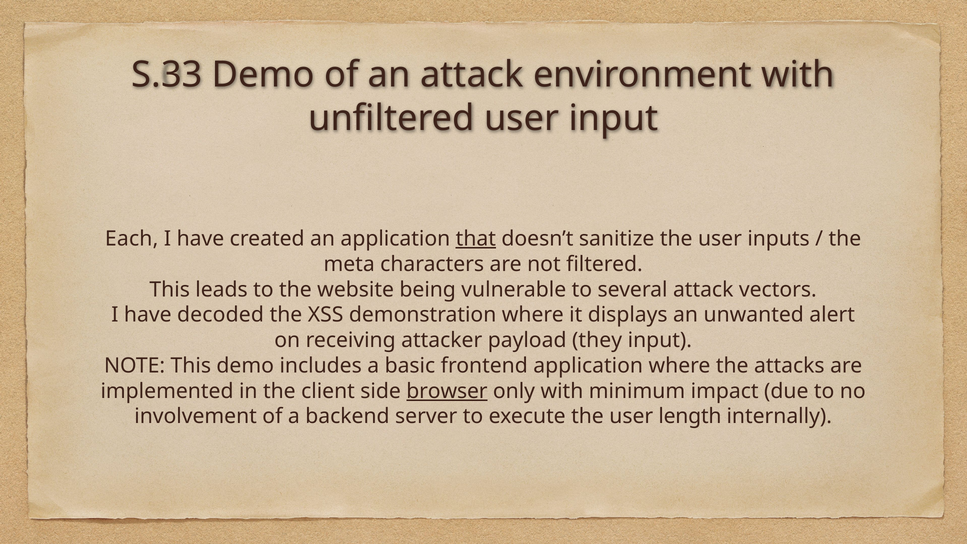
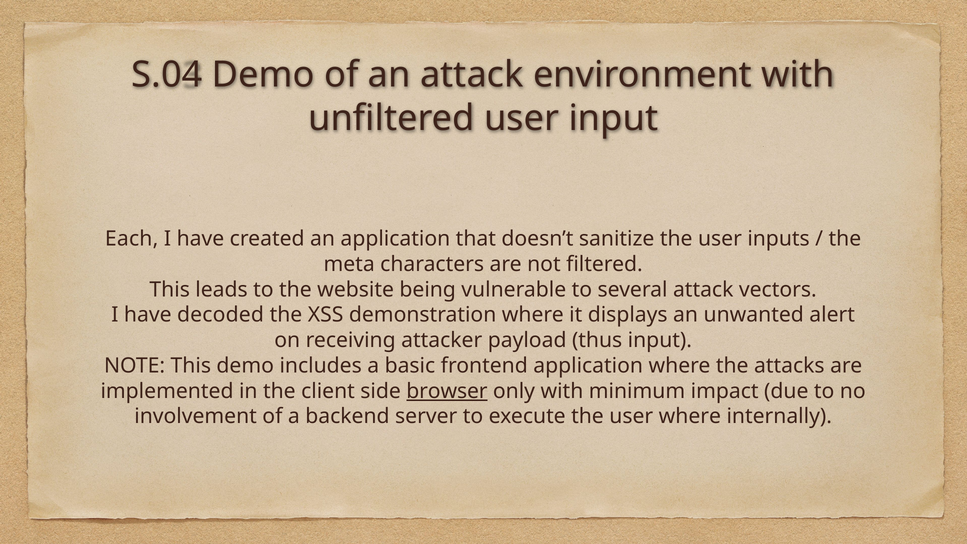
S.33: S.33 -> S.04
that underline: present -> none
they: they -> thus
user length: length -> where
